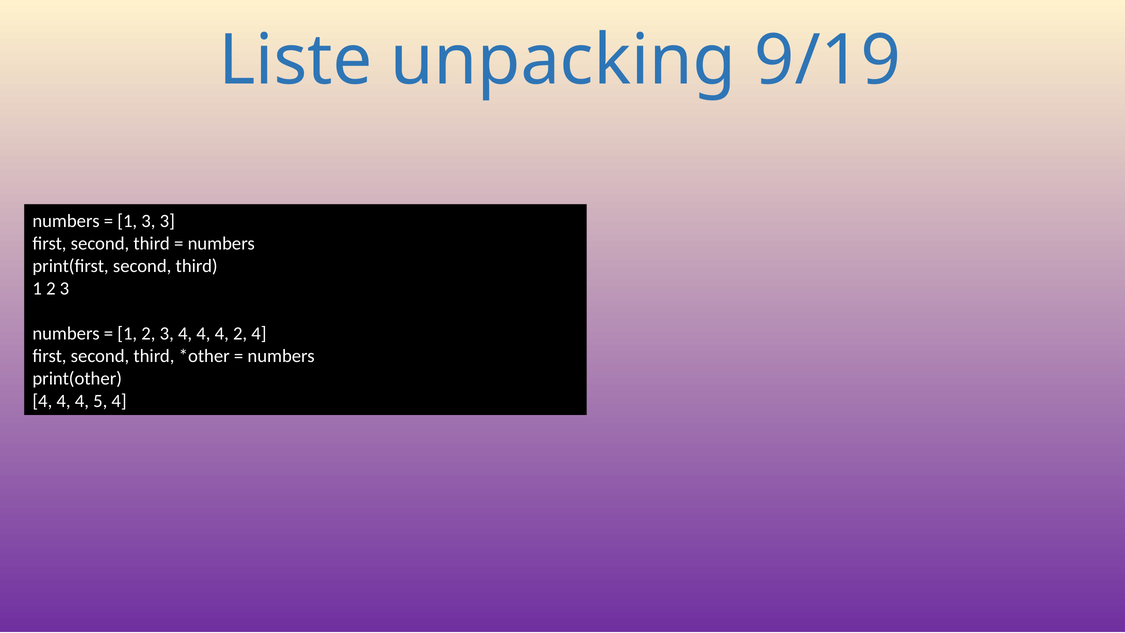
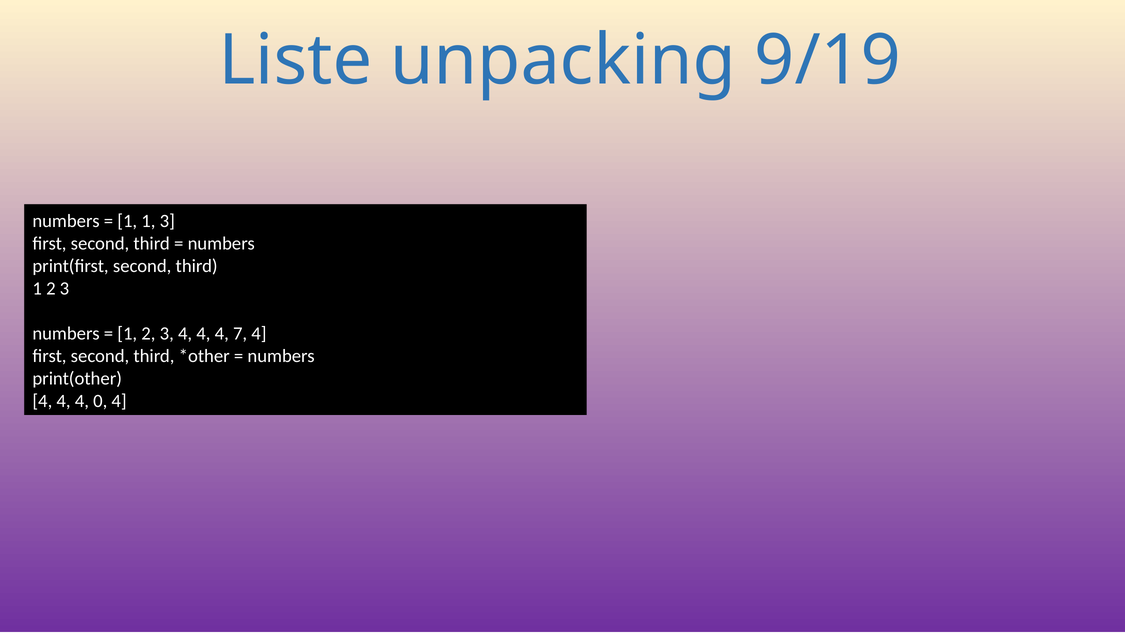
1 3: 3 -> 1
4 2: 2 -> 7
5: 5 -> 0
